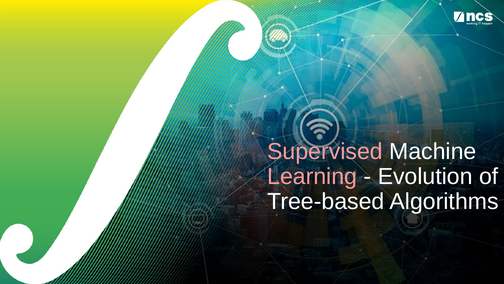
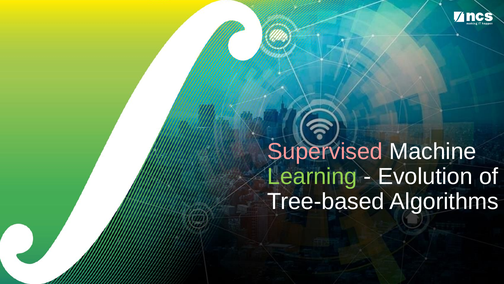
Learning colour: pink -> light green
